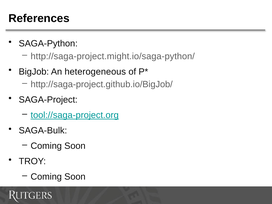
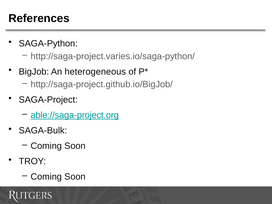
http://saga-project.might.io/saga-python/: http://saga-project.might.io/saga-python/ -> http://saga-project.varies.io/saga-python/
tool://saga-project.org: tool://saga-project.org -> able://saga-project.org
